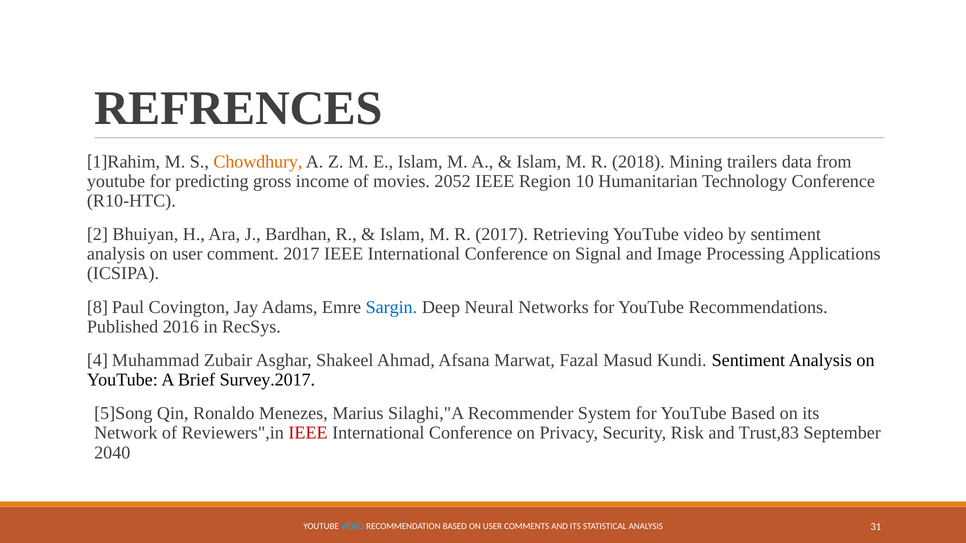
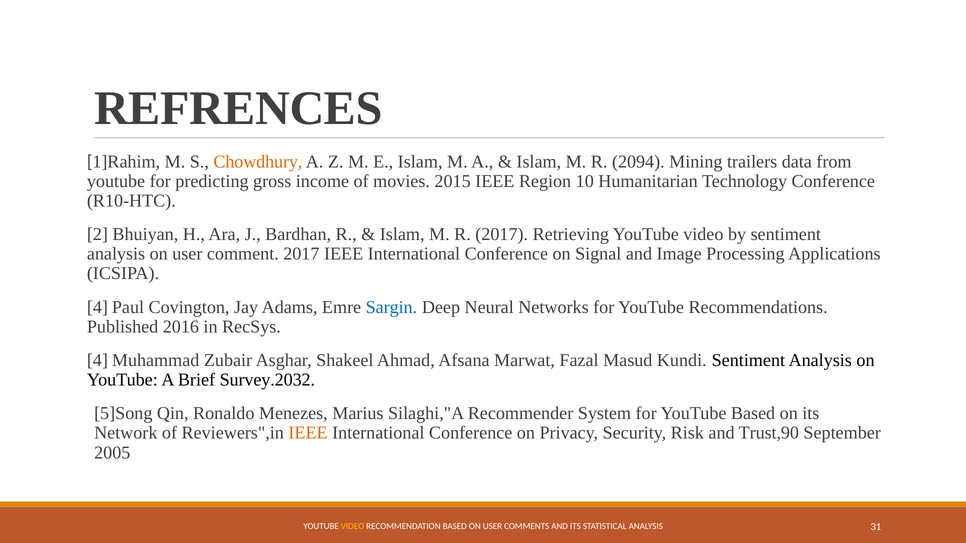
2018: 2018 -> 2094
2052: 2052 -> 2015
8 at (97, 307): 8 -> 4
Survey.2017: Survey.2017 -> Survey.2032
IEEE at (308, 433) colour: red -> orange
Trust,83: Trust,83 -> Trust,90
2040: 2040 -> 2005
VIDEO at (353, 527) colour: light blue -> yellow
